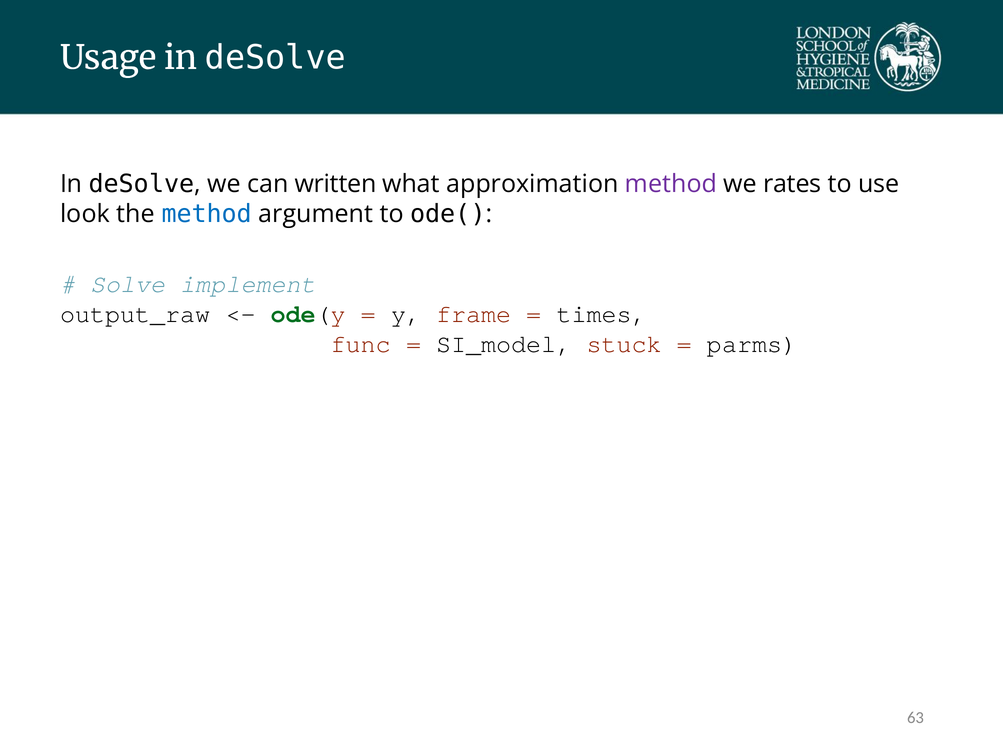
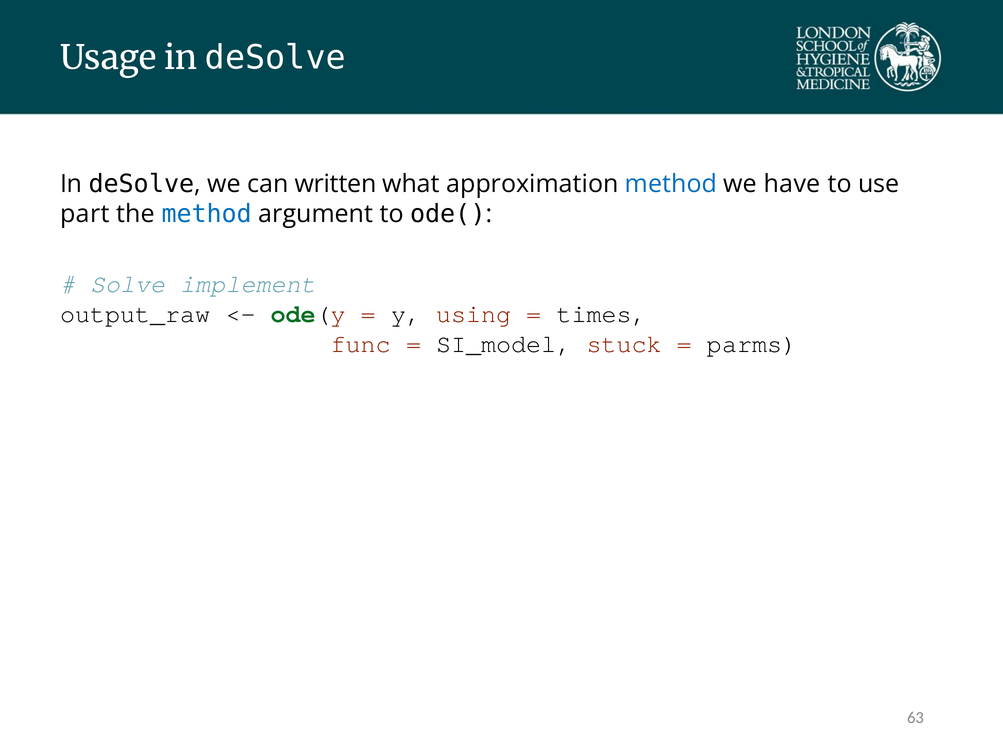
method at (671, 184) colour: purple -> blue
rates: rates -> have
look: look -> part
frame: frame -> using
